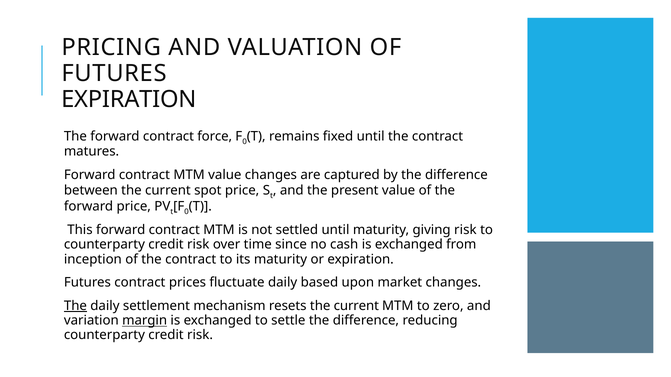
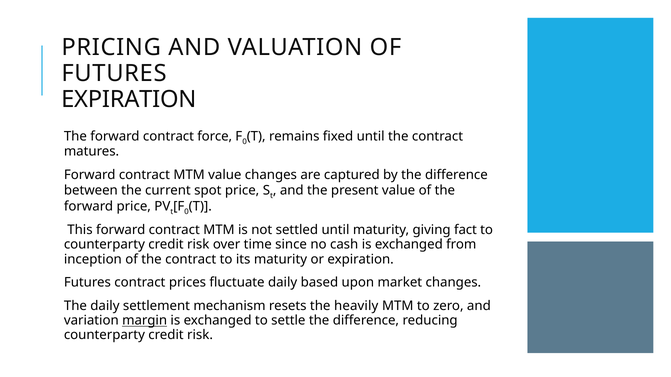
giving risk: risk -> fact
The at (75, 306) underline: present -> none
resets the current: current -> heavily
